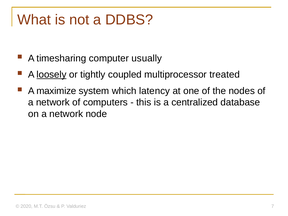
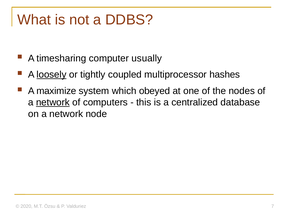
treated: treated -> hashes
latency: latency -> obeyed
network at (53, 102) underline: none -> present
